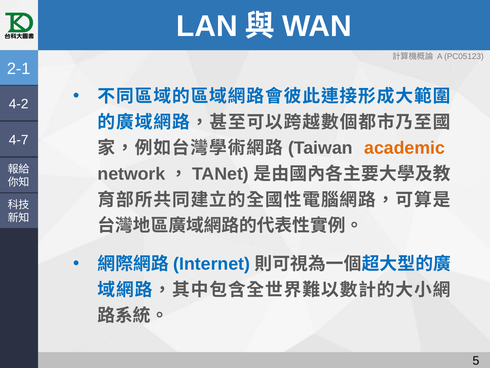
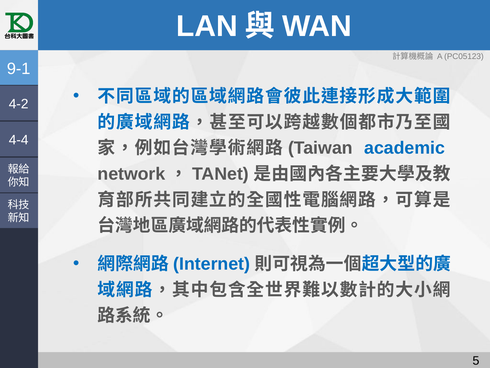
2-1: 2-1 -> 9-1
4-7: 4-7 -> 4-4
academic colour: orange -> blue
